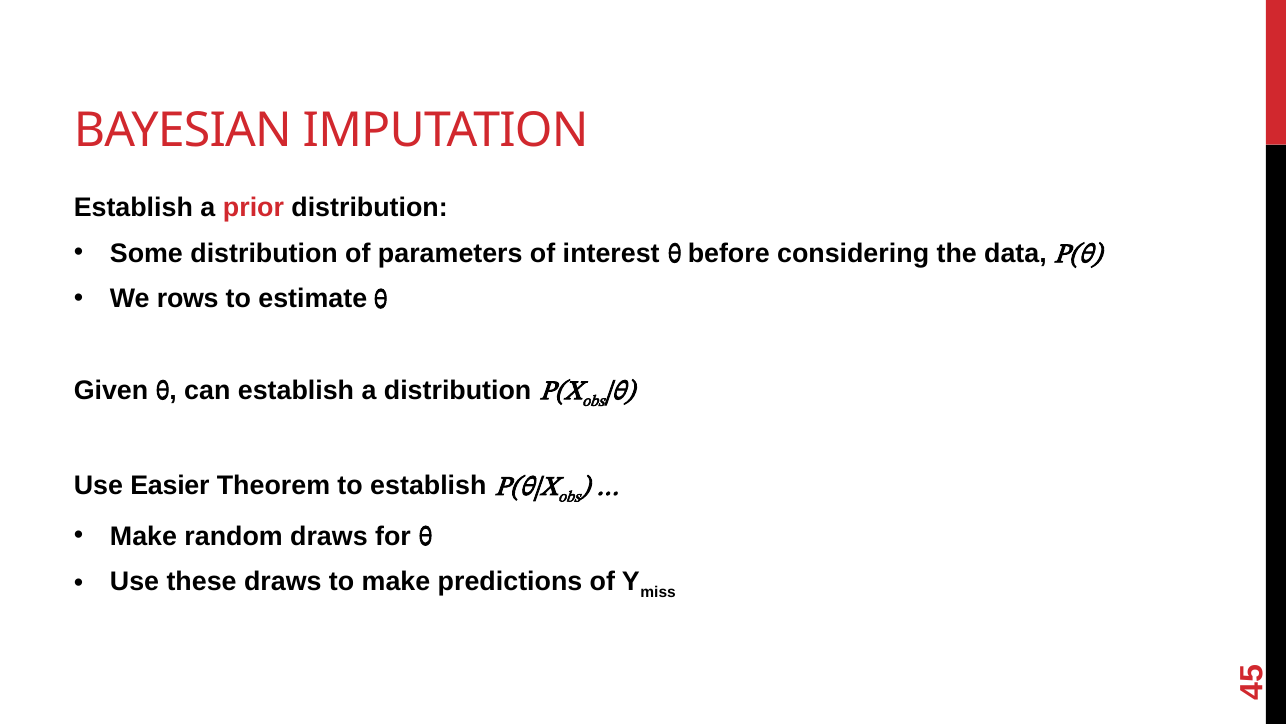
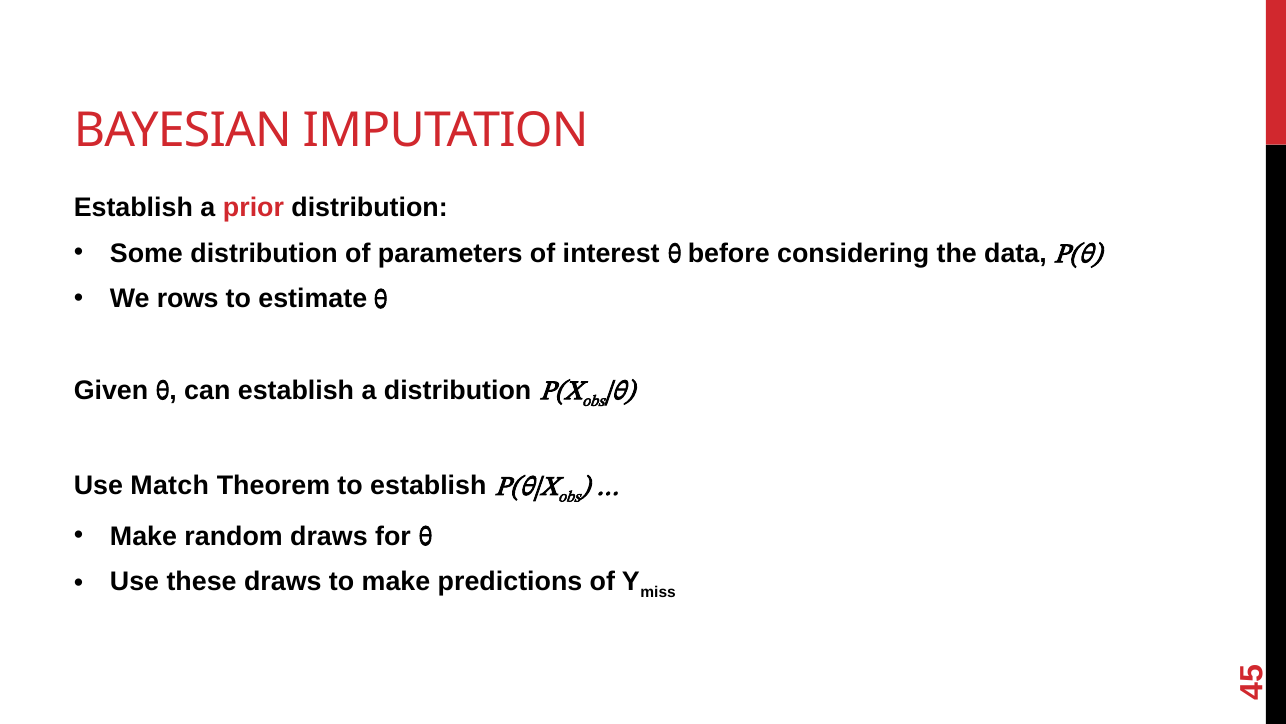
Easier: Easier -> Match
